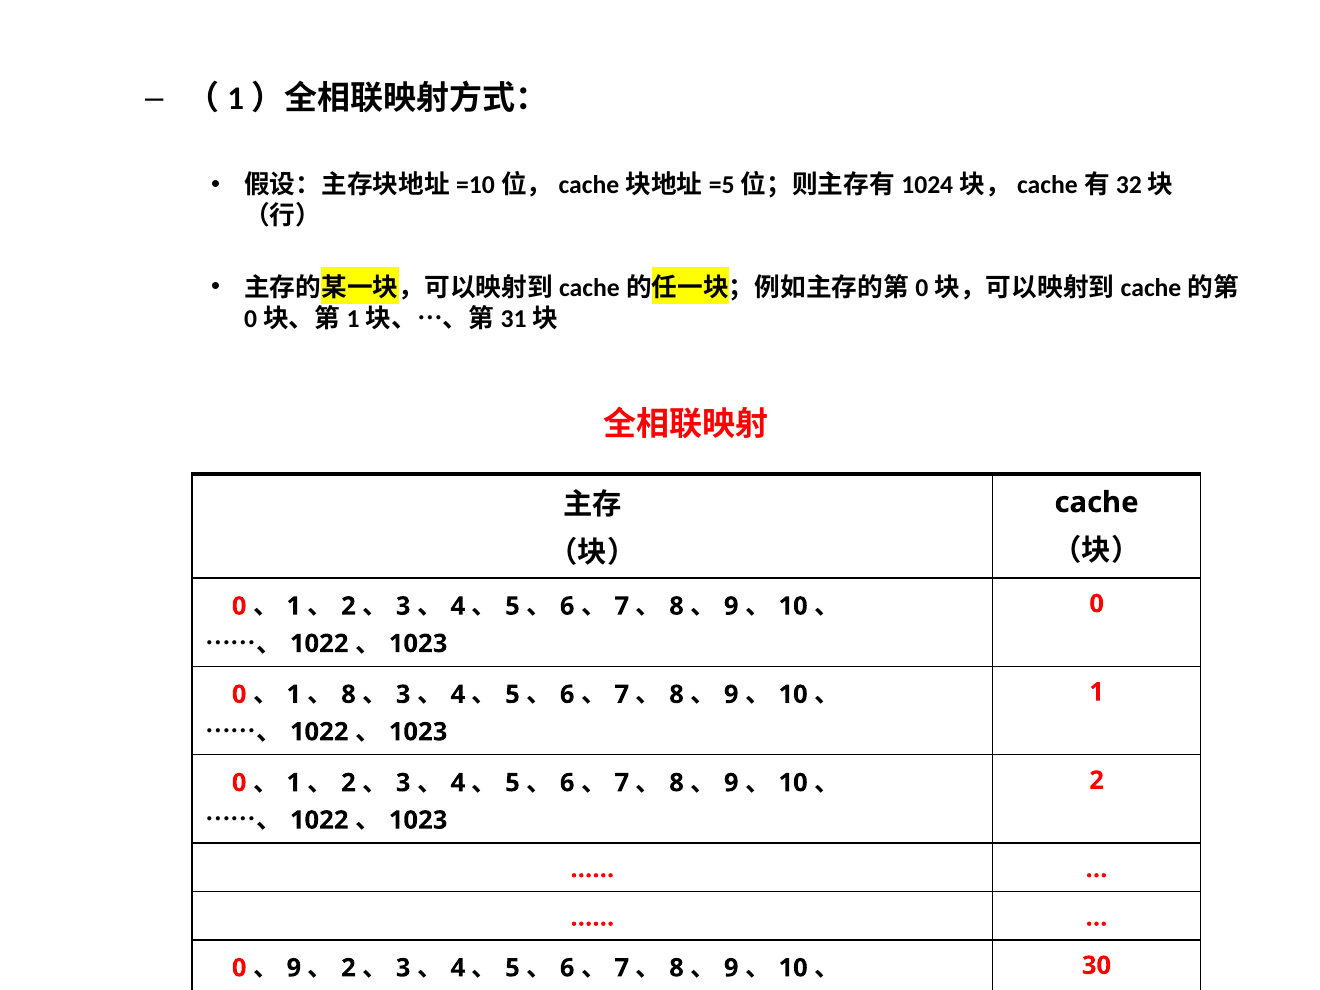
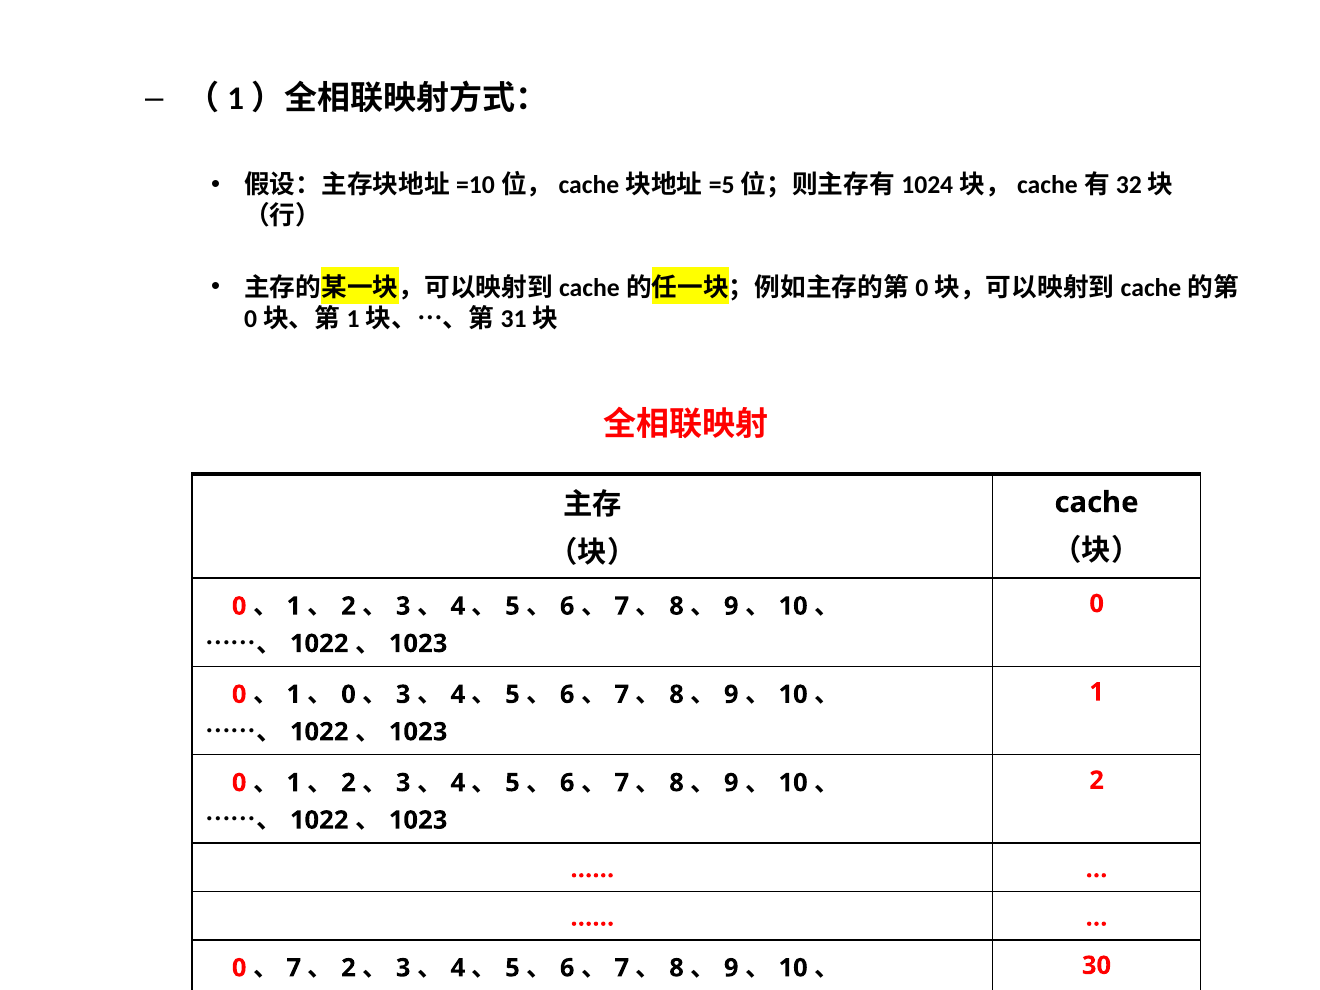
8 at (349, 695): 8 -> 0
9 at (294, 968): 9 -> 7
